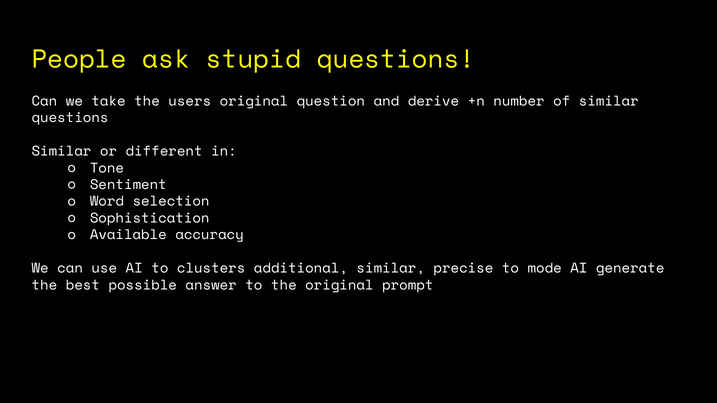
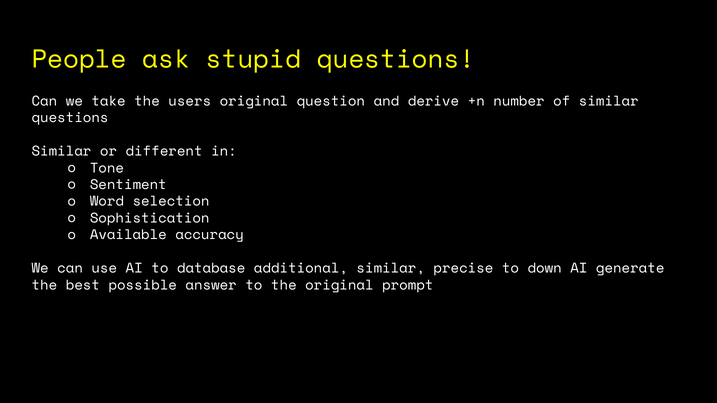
clusters: clusters -> database
mode: mode -> down
